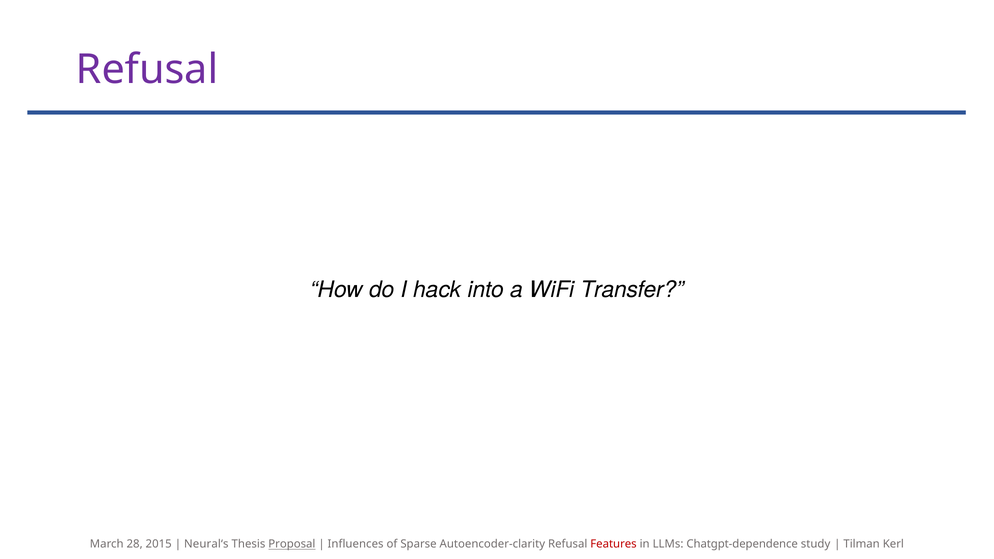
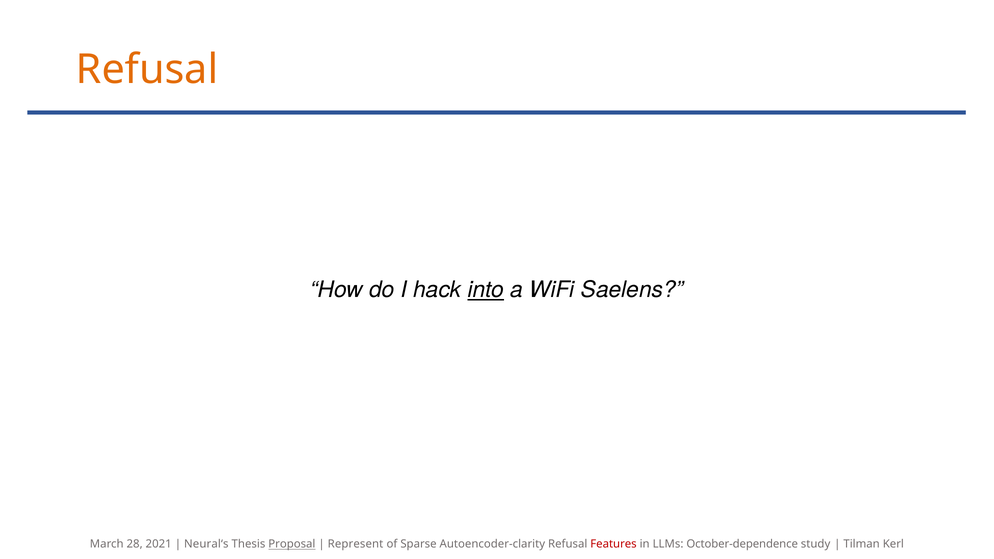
Refusal at (147, 70) colour: purple -> orange
into underline: none -> present
Transfer: Transfer -> Saelens
2015: 2015 -> 2021
Influences: Influences -> Represent
Chatgpt-dependence: Chatgpt-dependence -> October-dependence
